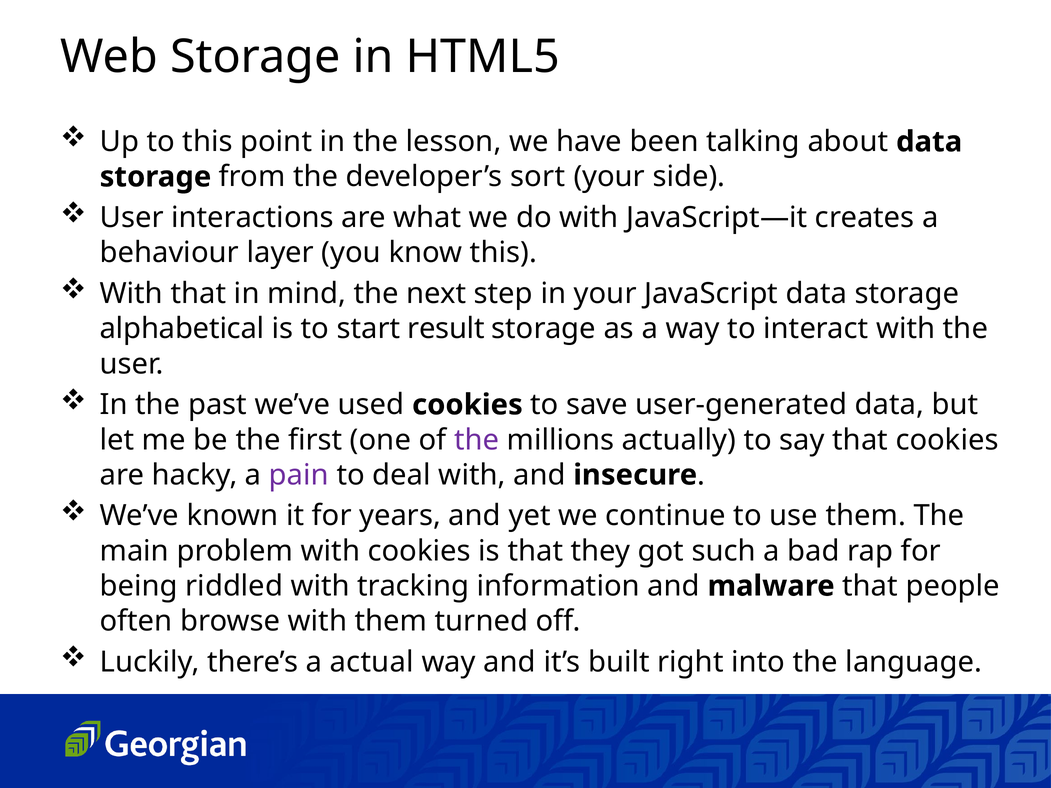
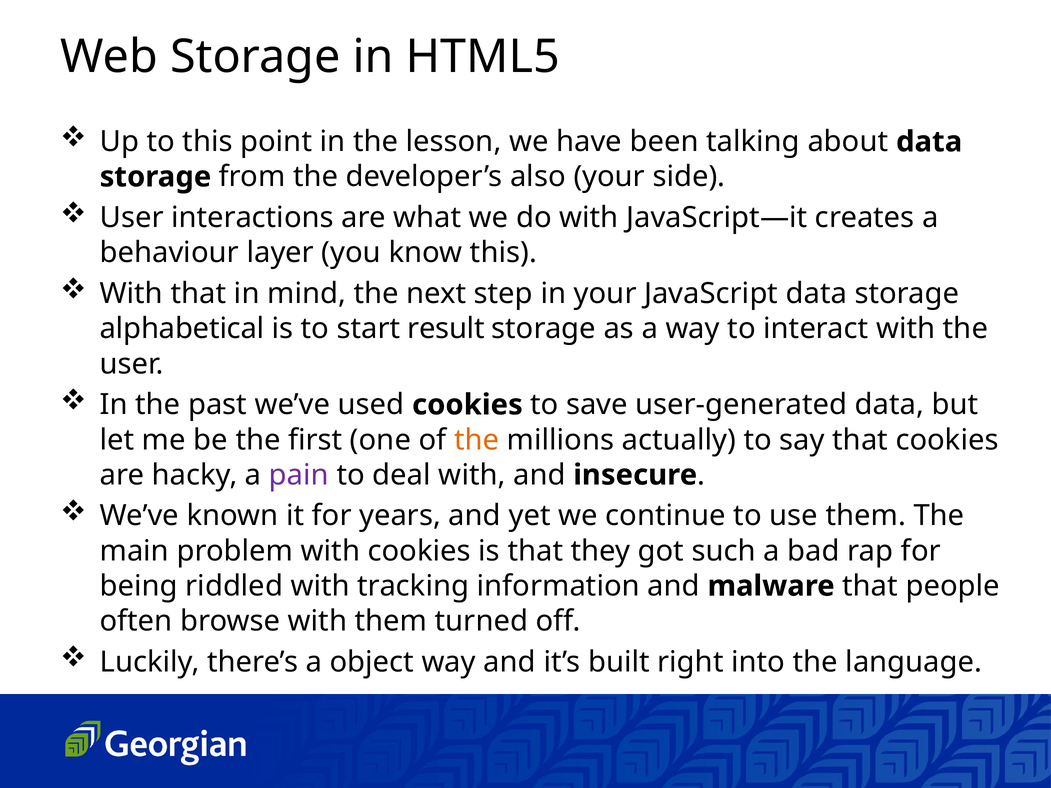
sort: sort -> also
the at (477, 440) colour: purple -> orange
actual: actual -> object
